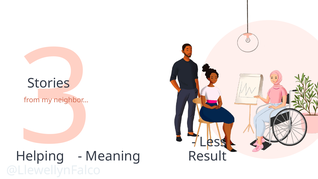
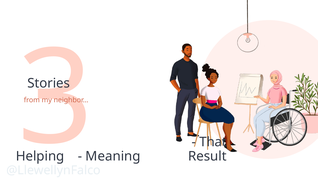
Less: Less -> That
